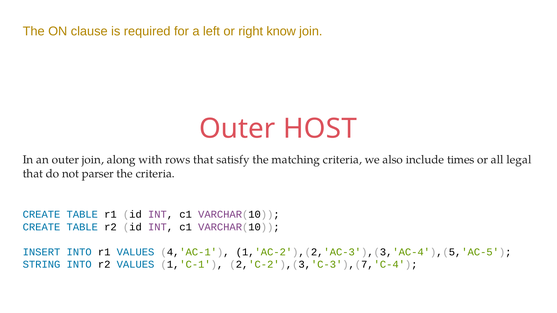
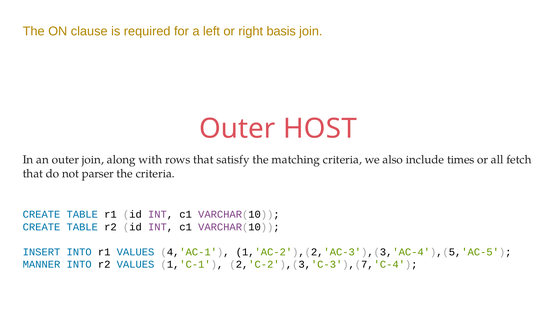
know: know -> basis
legal: legal -> fetch
STRING: STRING -> MANNER
